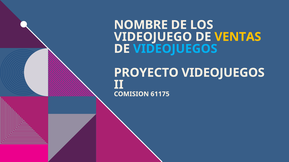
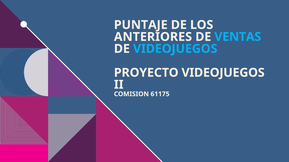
NOMBRE: NOMBRE -> PUNTAJE
VIDEOJUEGO: VIDEOJUEGO -> ANTERIORES
VENTAS colour: yellow -> light blue
